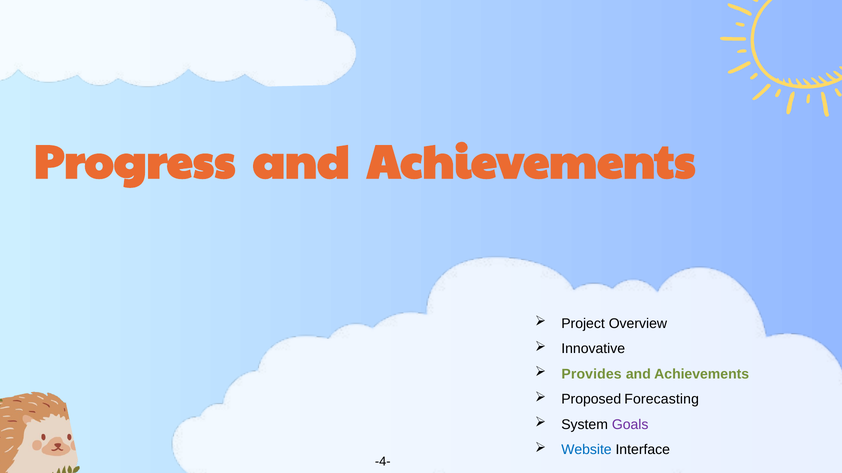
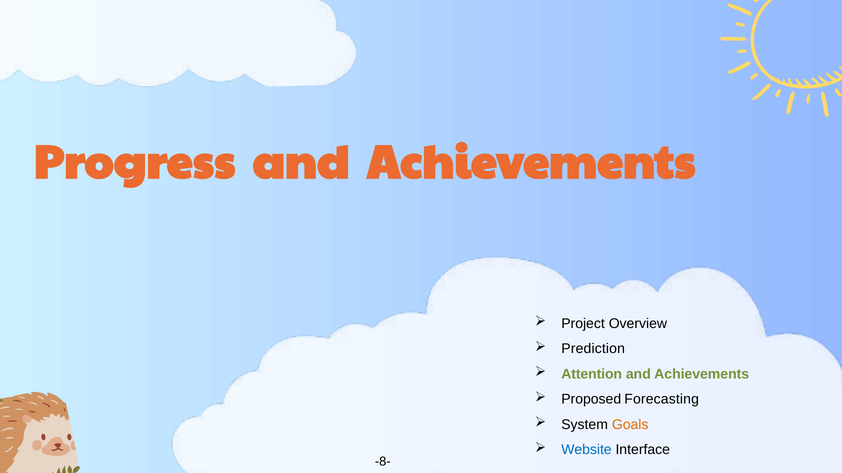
Innovative: Innovative -> Prediction
Provides: Provides -> Attention
Goals colour: purple -> orange
-4-: -4- -> -8-
